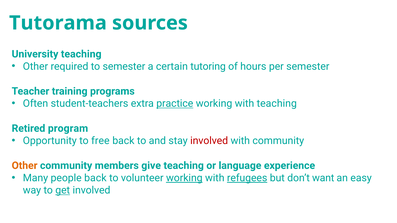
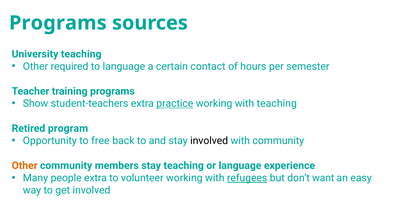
Tutorama at (58, 23): Tutorama -> Programs
to semester: semester -> language
tutoring: tutoring -> contact
Often: Often -> Show
involved at (209, 141) colour: red -> black
members give: give -> stay
people back: back -> extra
working at (184, 178) underline: present -> none
get underline: present -> none
